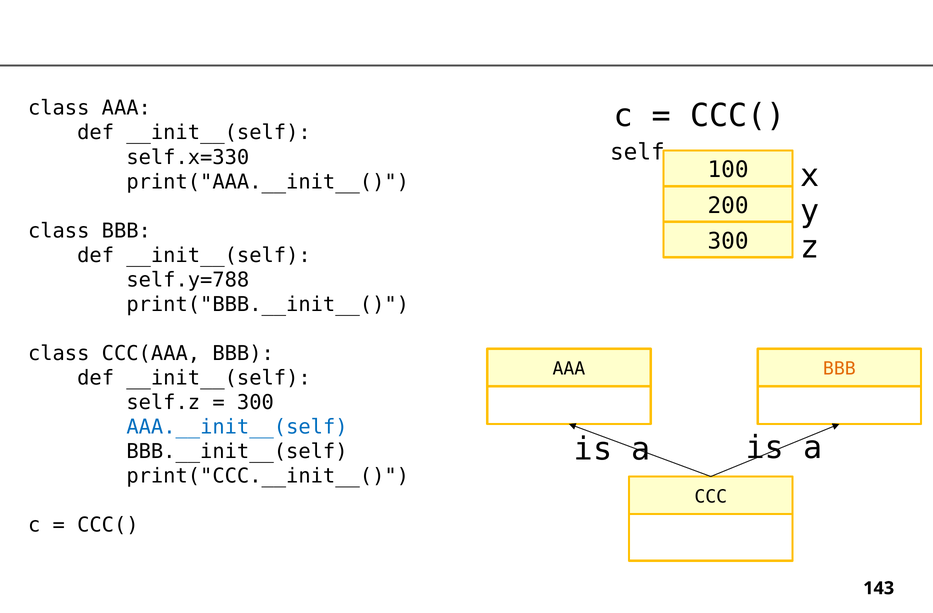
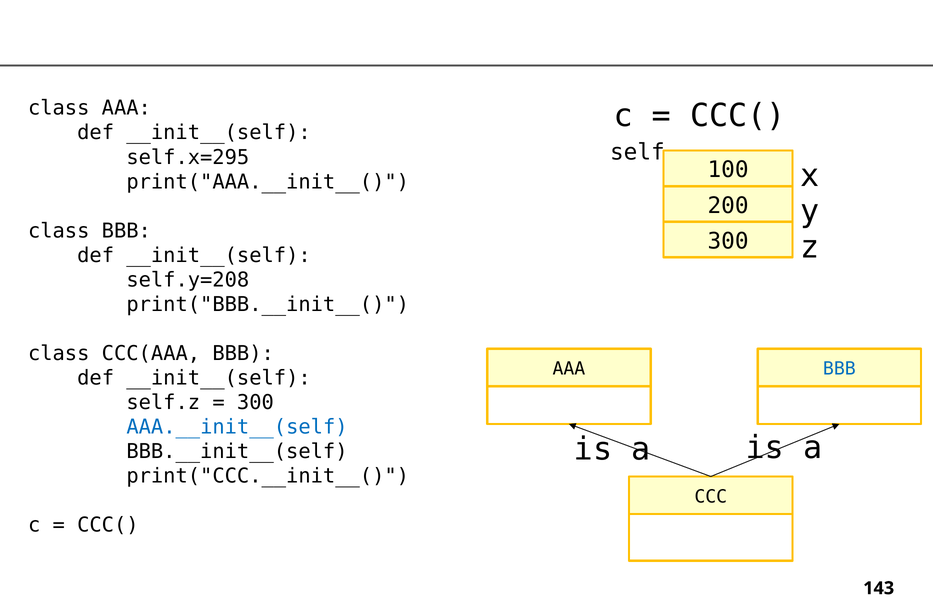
self.x=330: self.x=330 -> self.x=295
self.y=788: self.y=788 -> self.y=208
BBB at (839, 369) colour: orange -> blue
